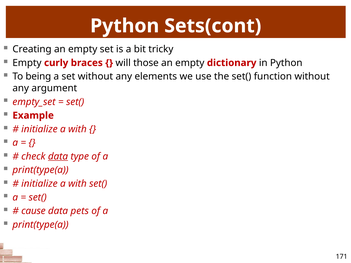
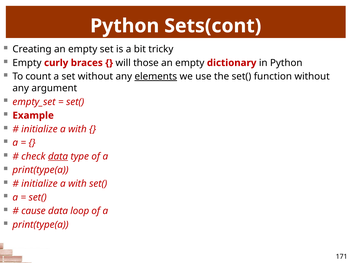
being: being -> count
elements underline: none -> present
pets: pets -> loop
